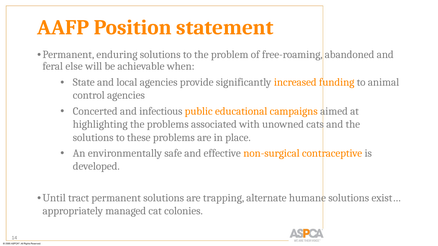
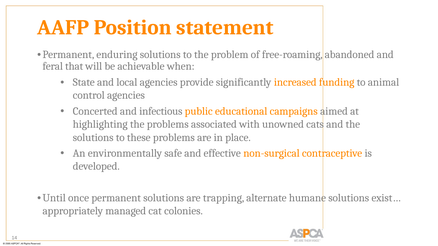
else: else -> that
tract: tract -> once
